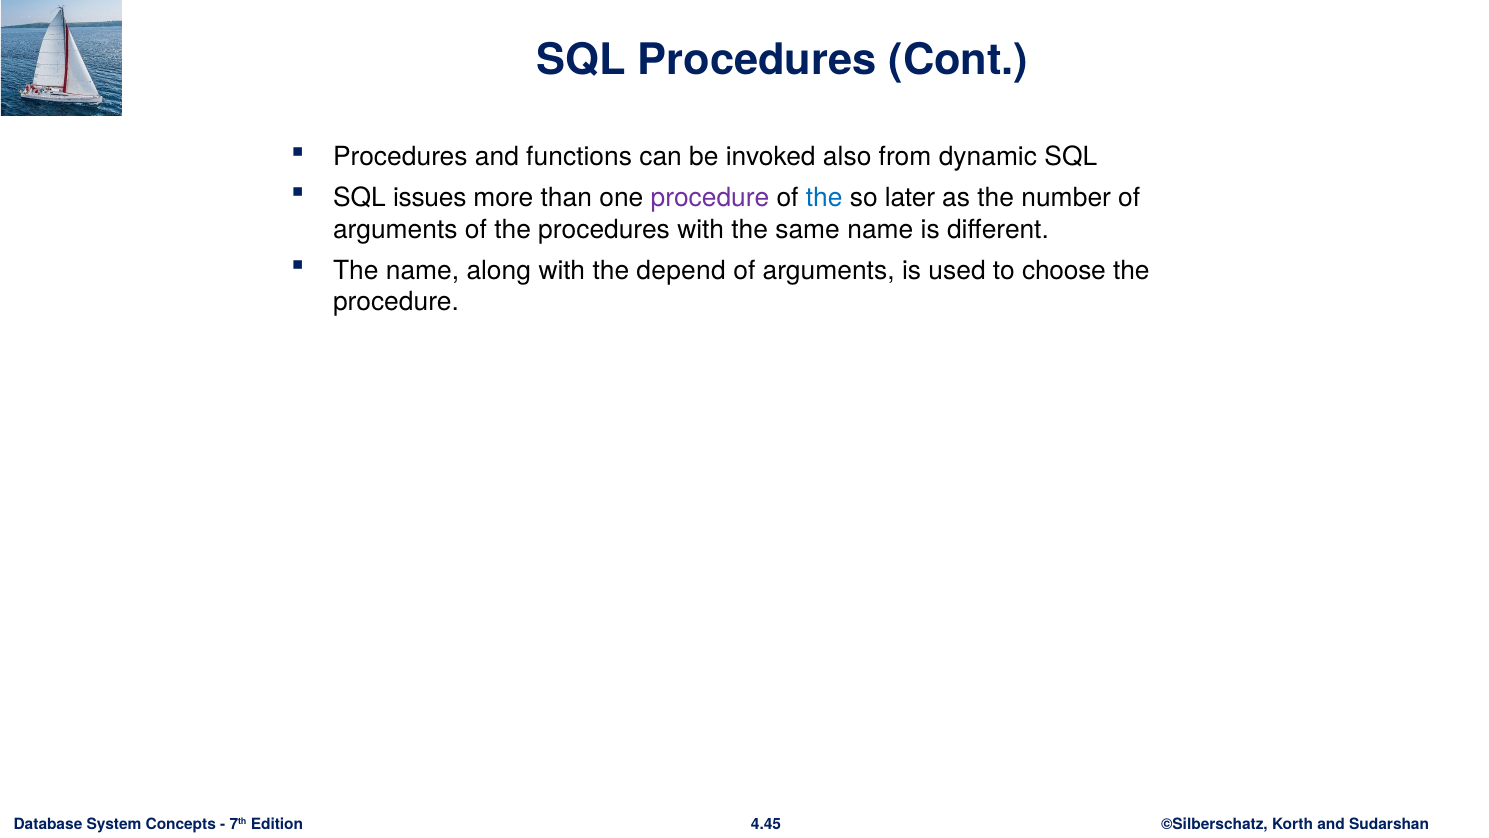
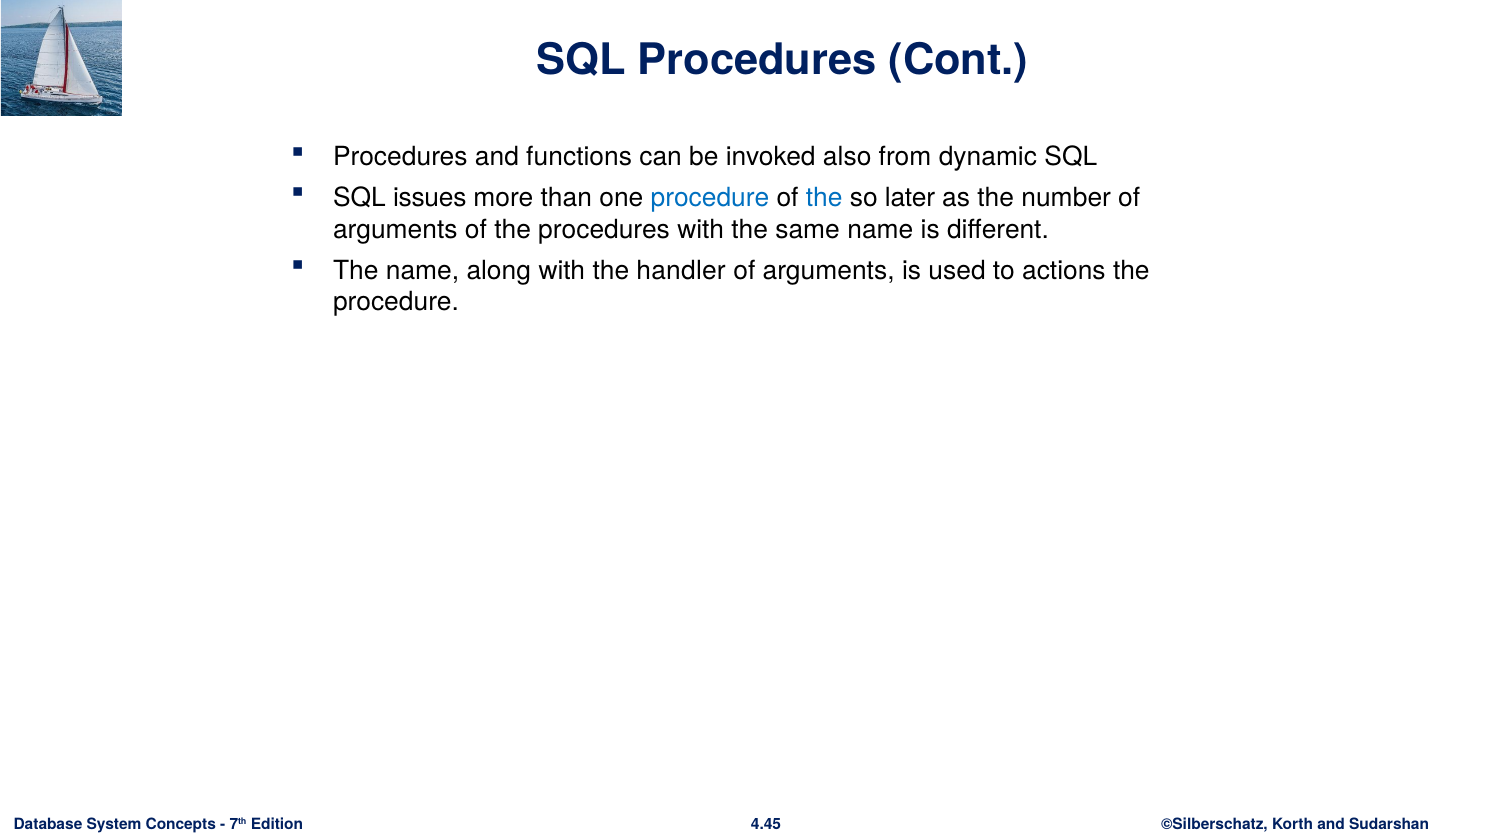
procedure at (710, 198) colour: purple -> blue
depend: depend -> handler
choose: choose -> actions
